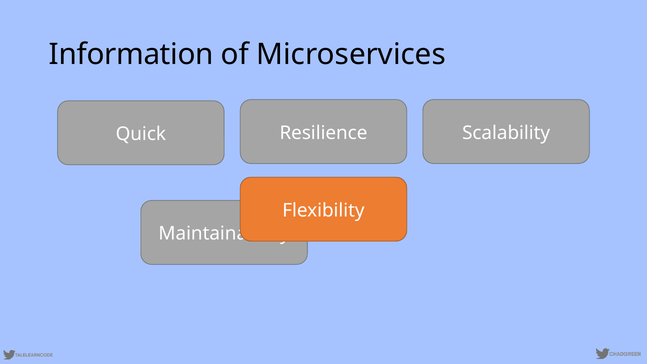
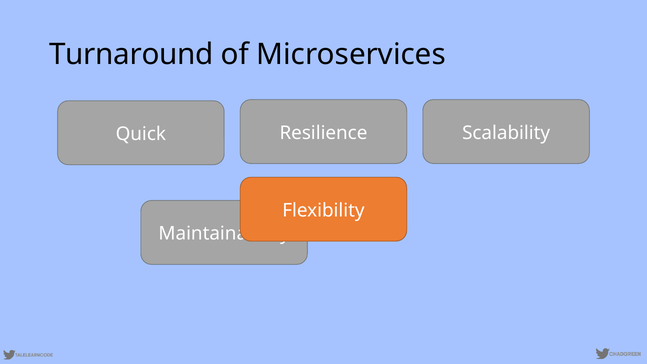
Information: Information -> Turnaround
